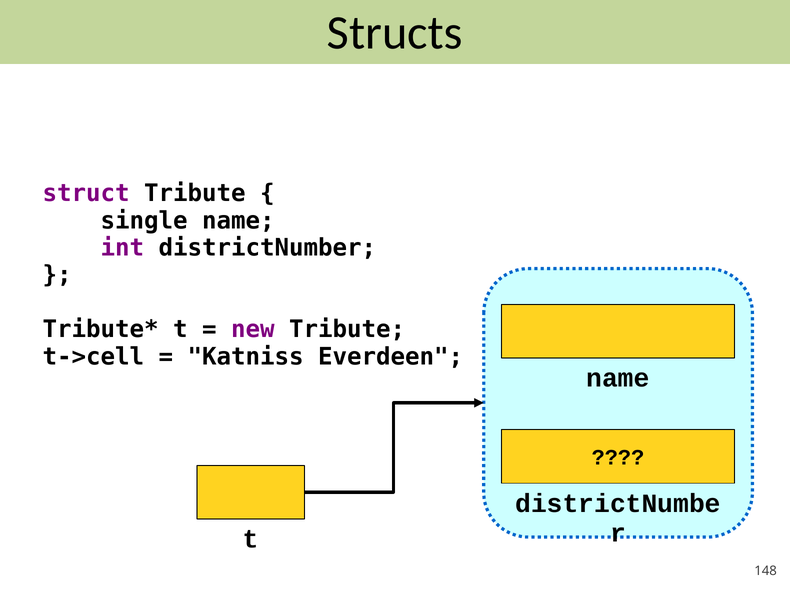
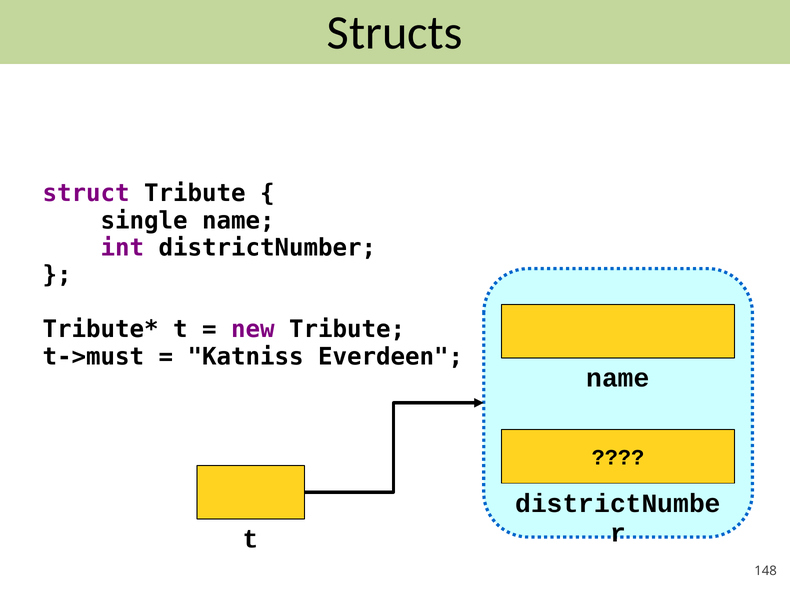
t->cell: t->cell -> t->must
